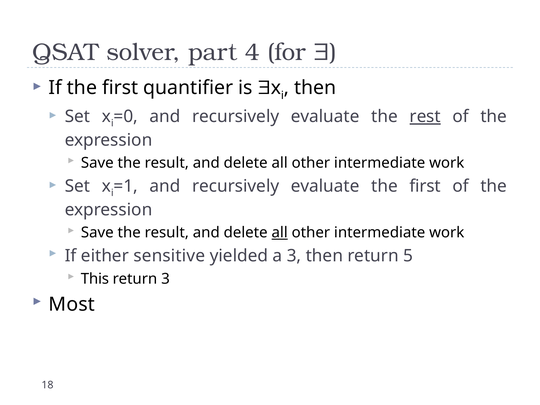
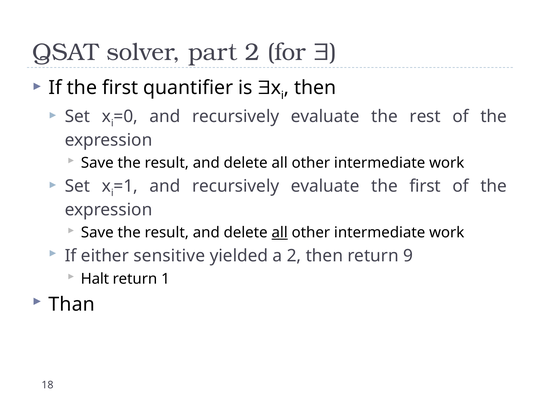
part 4: 4 -> 2
rest underline: present -> none
a 3: 3 -> 2
5: 5 -> 9
This: This -> Halt
return 3: 3 -> 1
Most: Most -> Than
